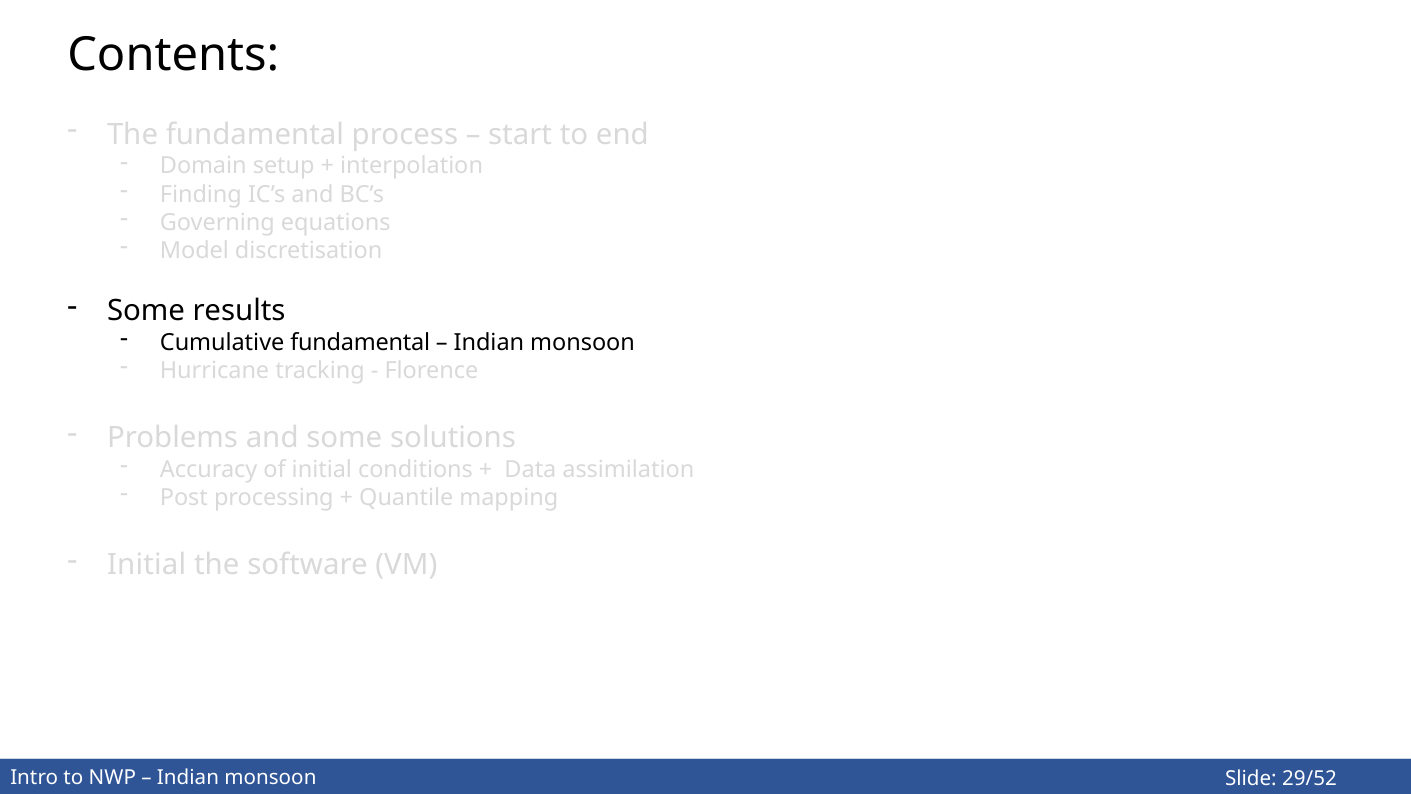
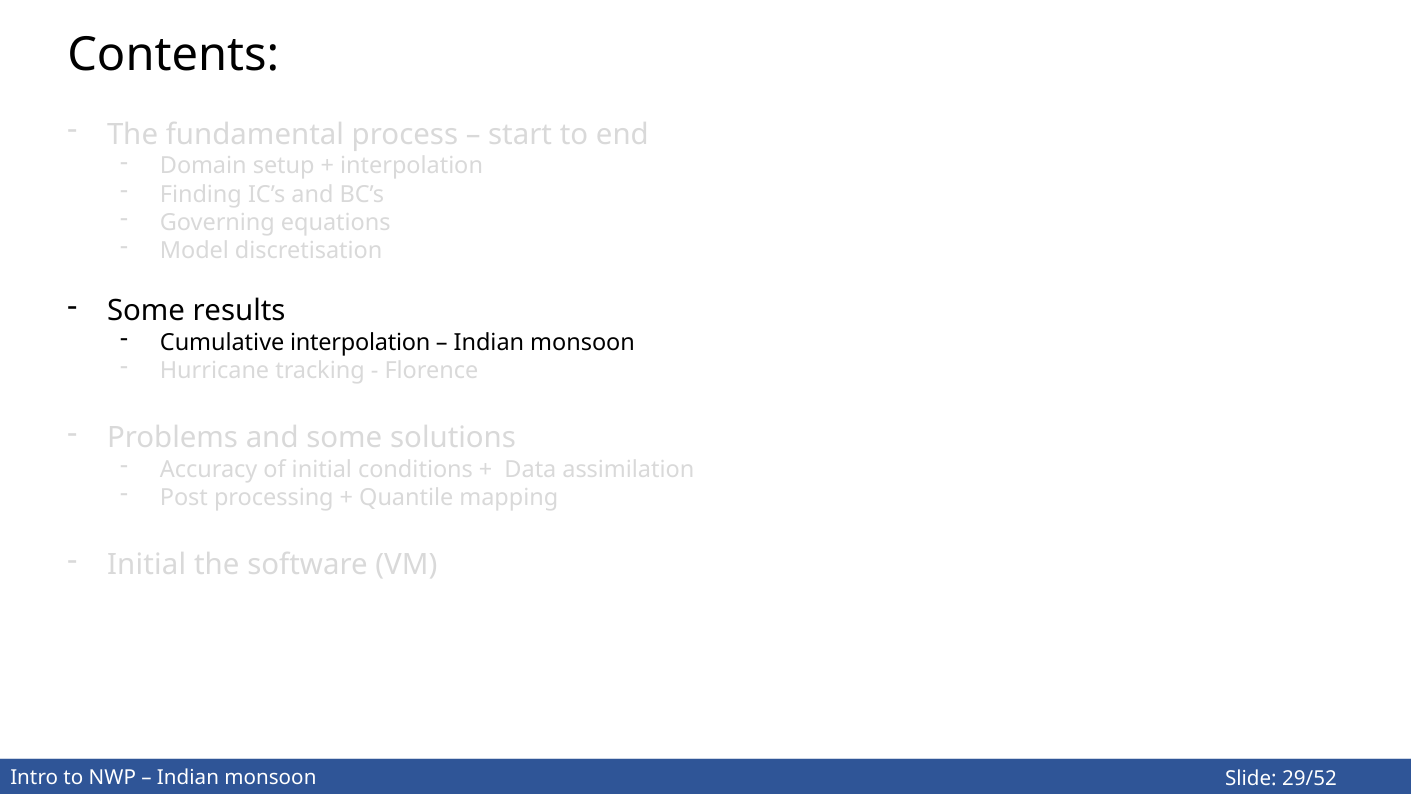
Cumulative fundamental: fundamental -> interpolation
